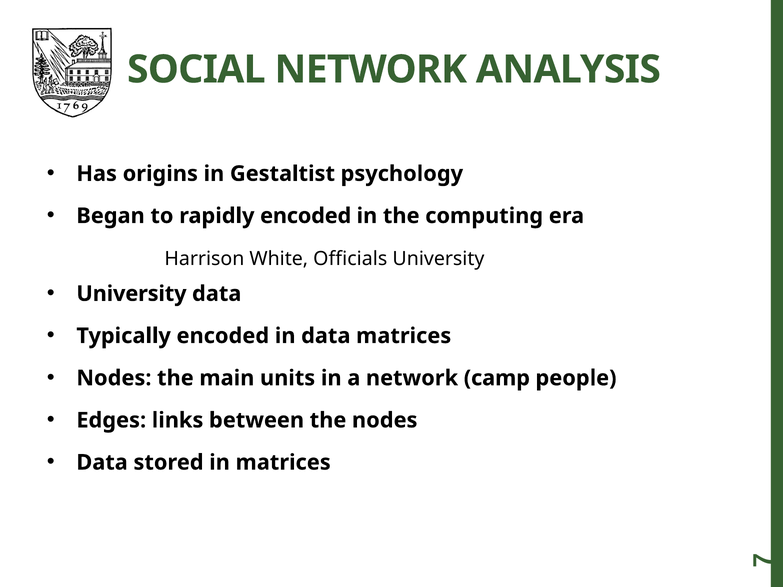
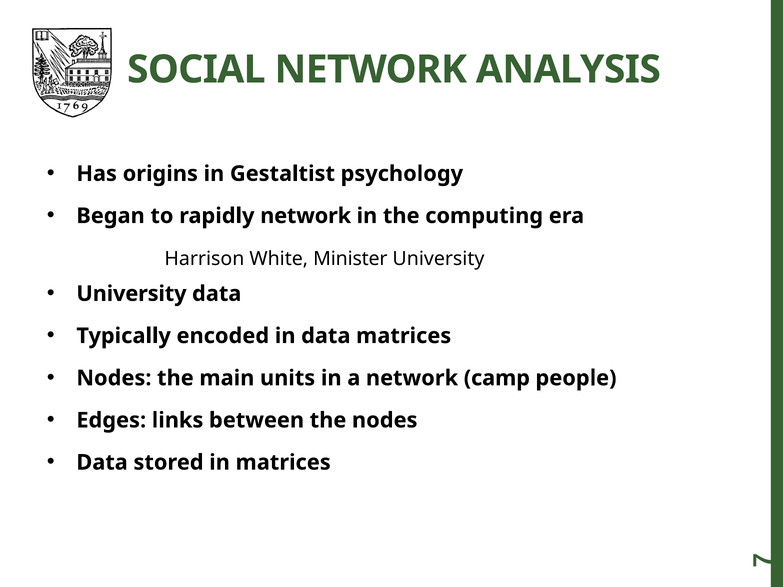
rapidly encoded: encoded -> network
Officials: Officials -> Minister
